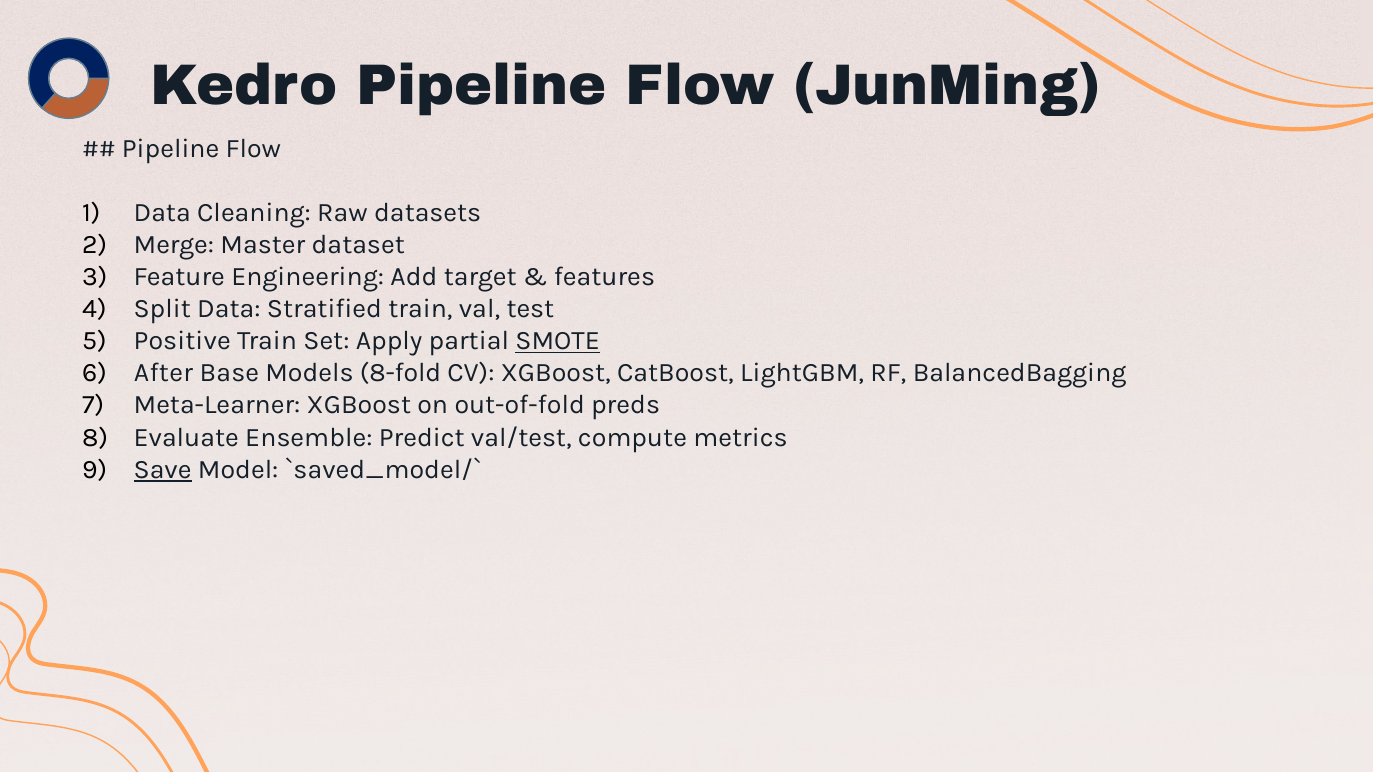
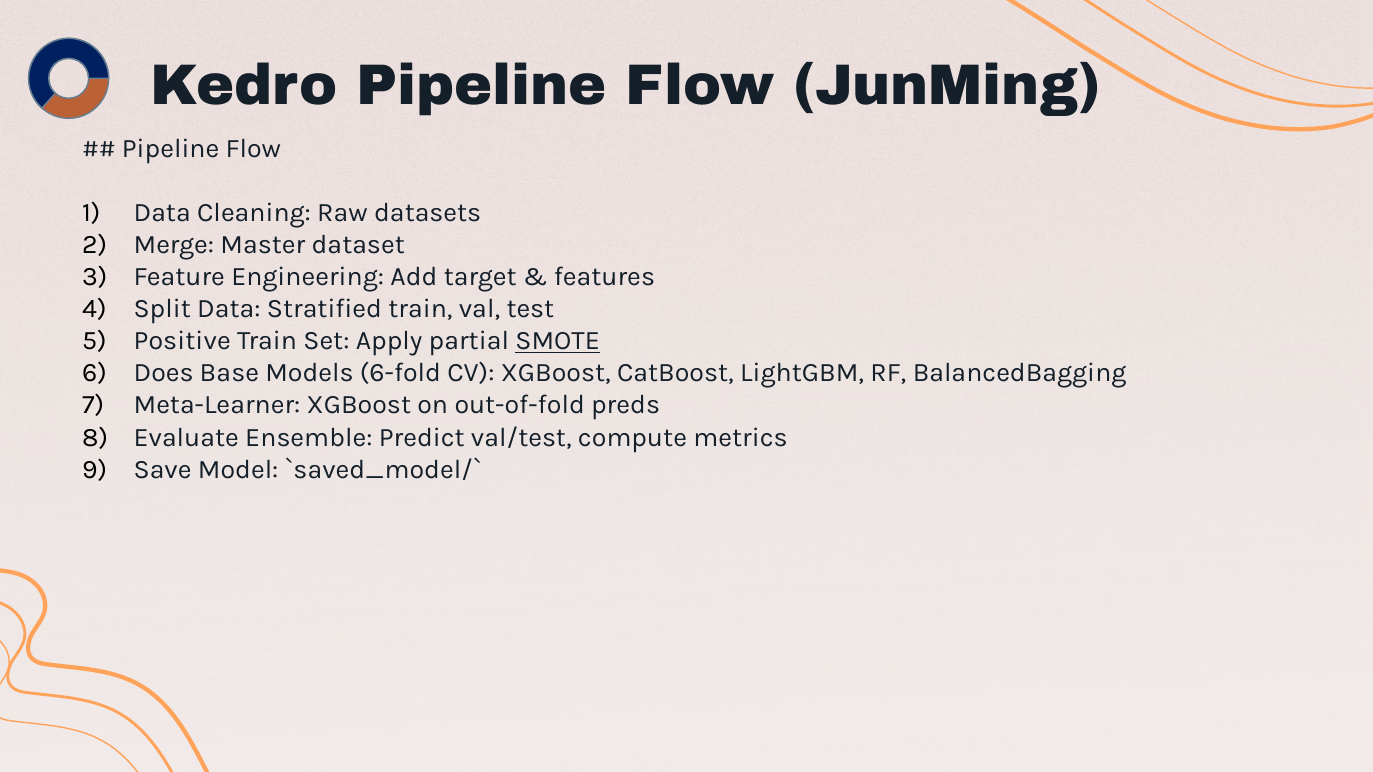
After: After -> Does
8-fold: 8-fold -> 6-fold
Save underline: present -> none
